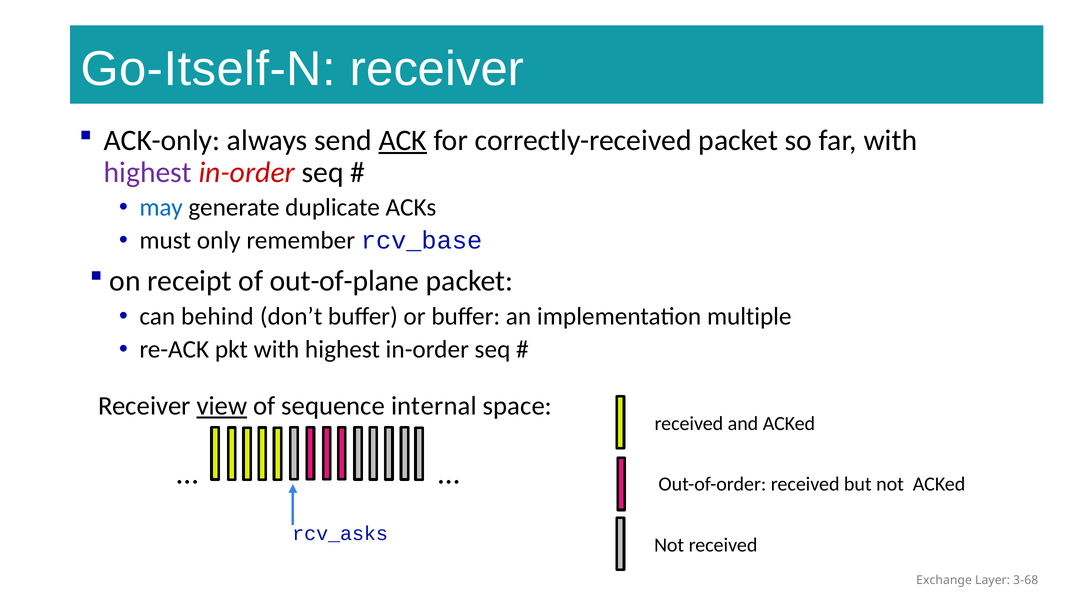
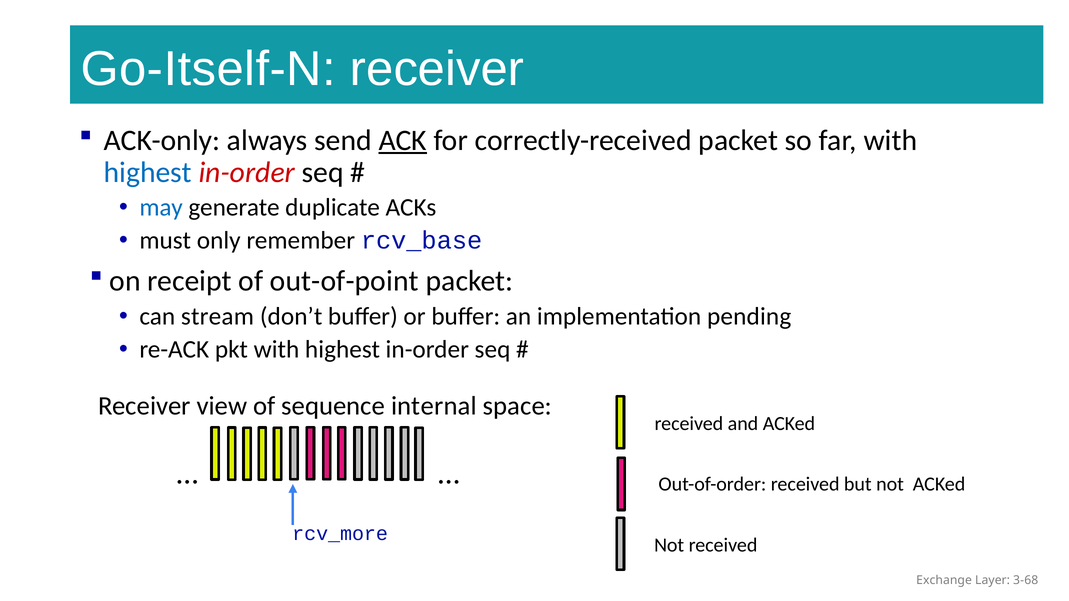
highest at (148, 172) colour: purple -> blue
out-of-plane: out-of-plane -> out-of-point
behind: behind -> stream
multiple: multiple -> pending
view underline: present -> none
rcv_asks: rcv_asks -> rcv_more
